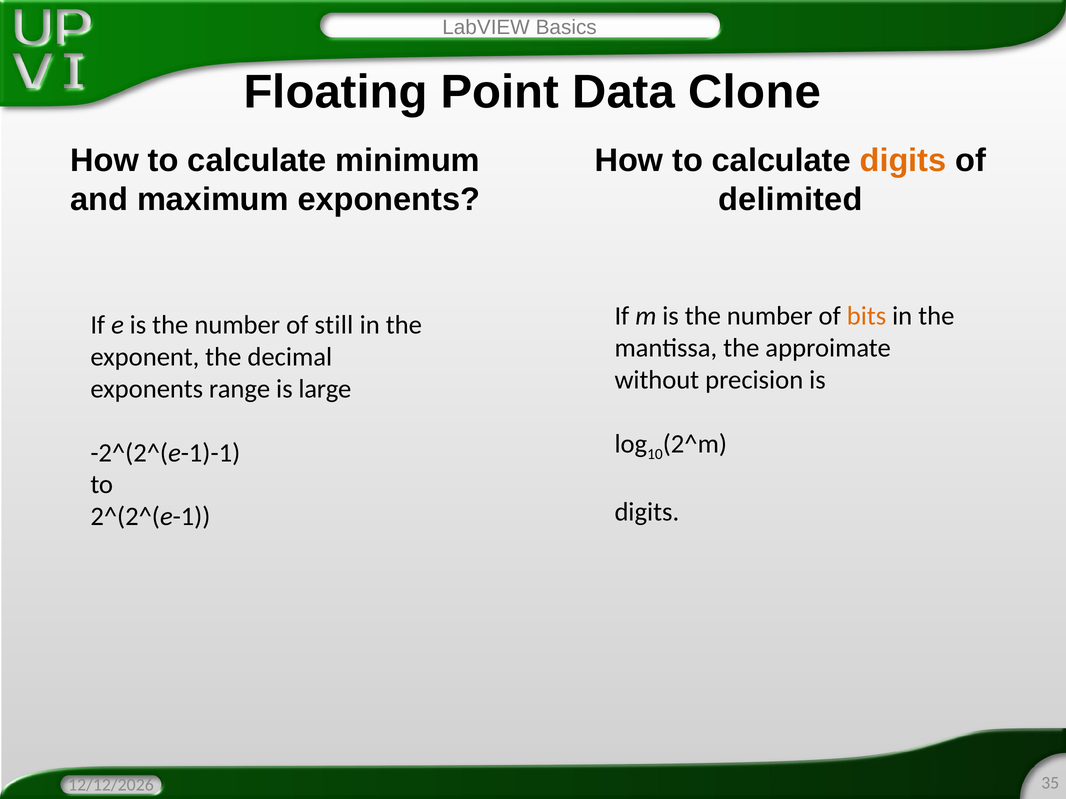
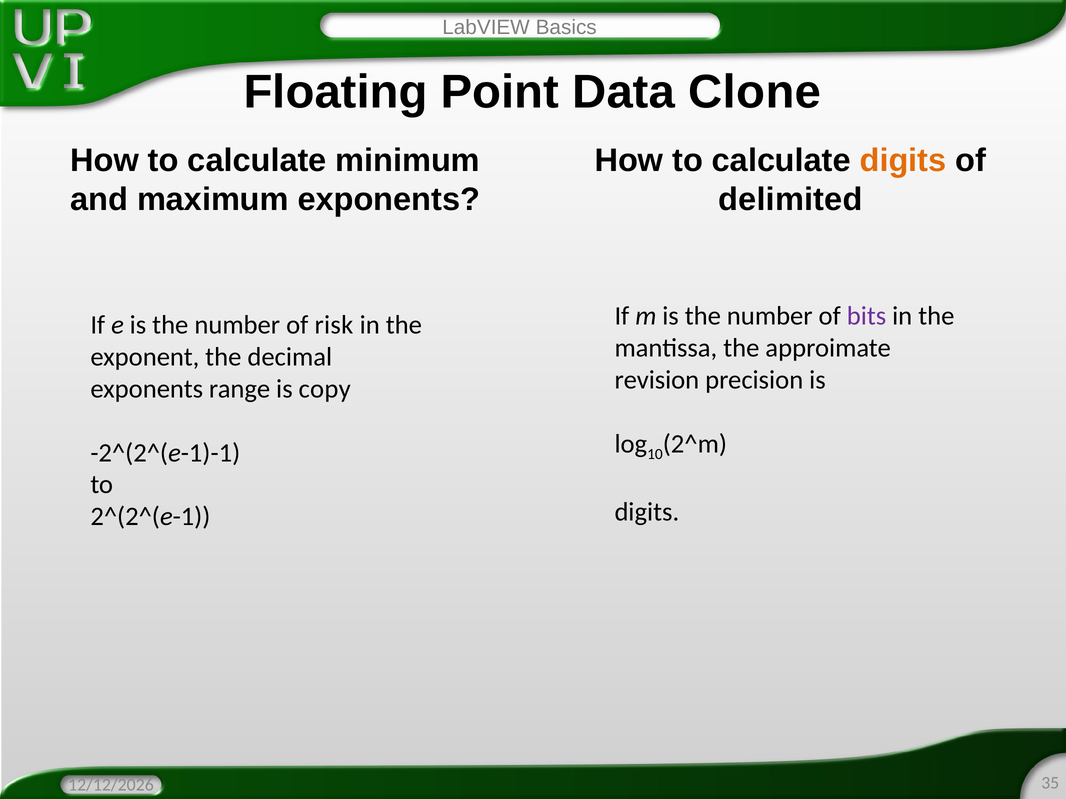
bits colour: orange -> purple
still: still -> risk
without: without -> revision
large: large -> copy
